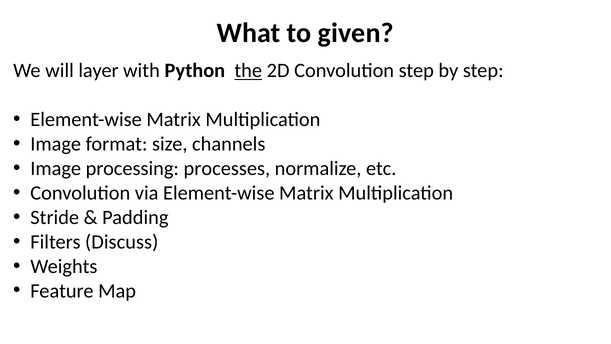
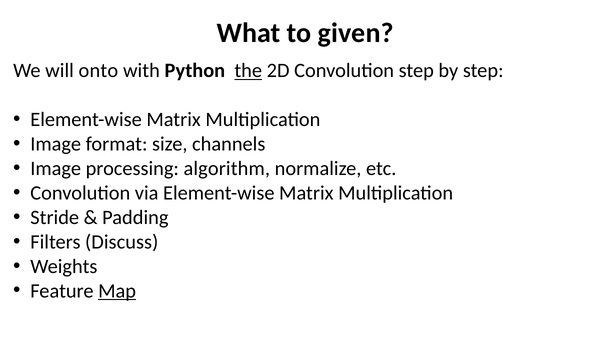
layer: layer -> onto
processes: processes -> algorithm
Map underline: none -> present
